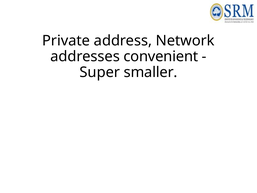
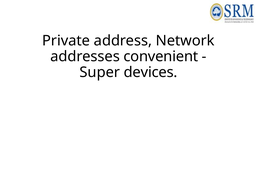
smaller: smaller -> devices
